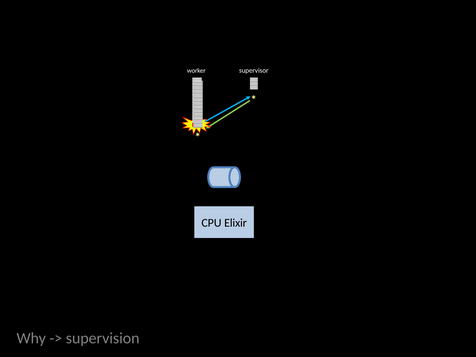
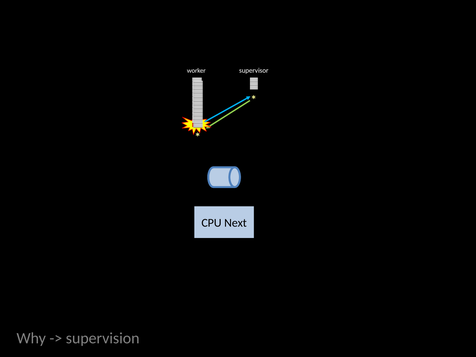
Elixir: Elixir -> Next
